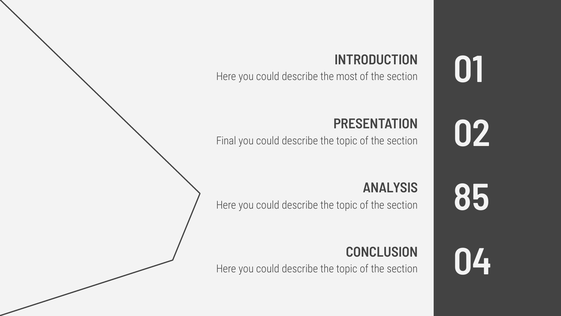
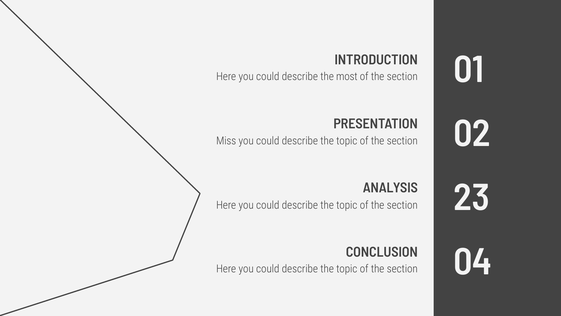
Final: Final -> Miss
85: 85 -> 23
